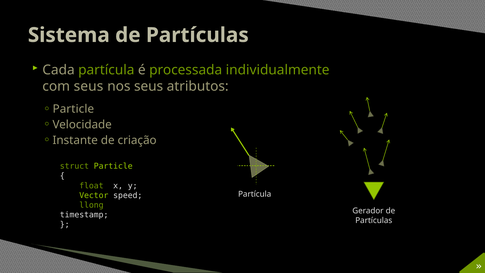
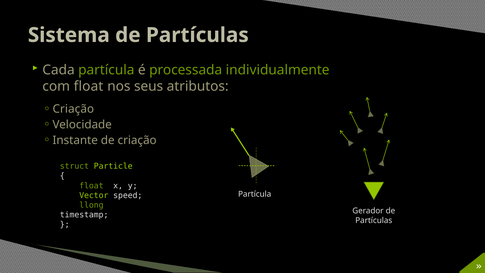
com seus: seus -> float
Particle at (73, 109): Particle -> Criação
